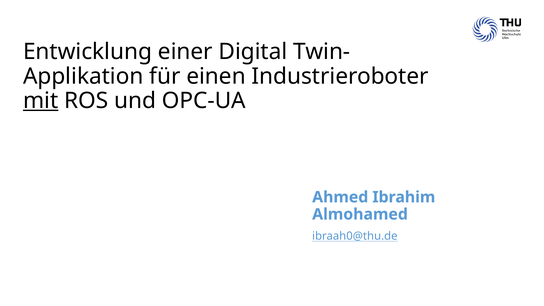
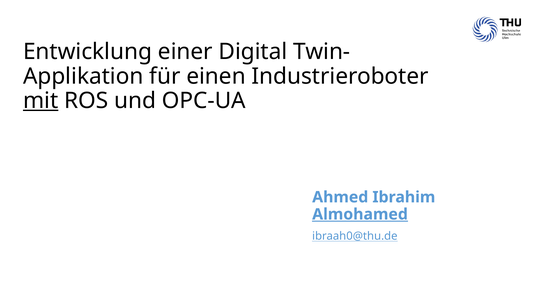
Almohamed underline: none -> present
